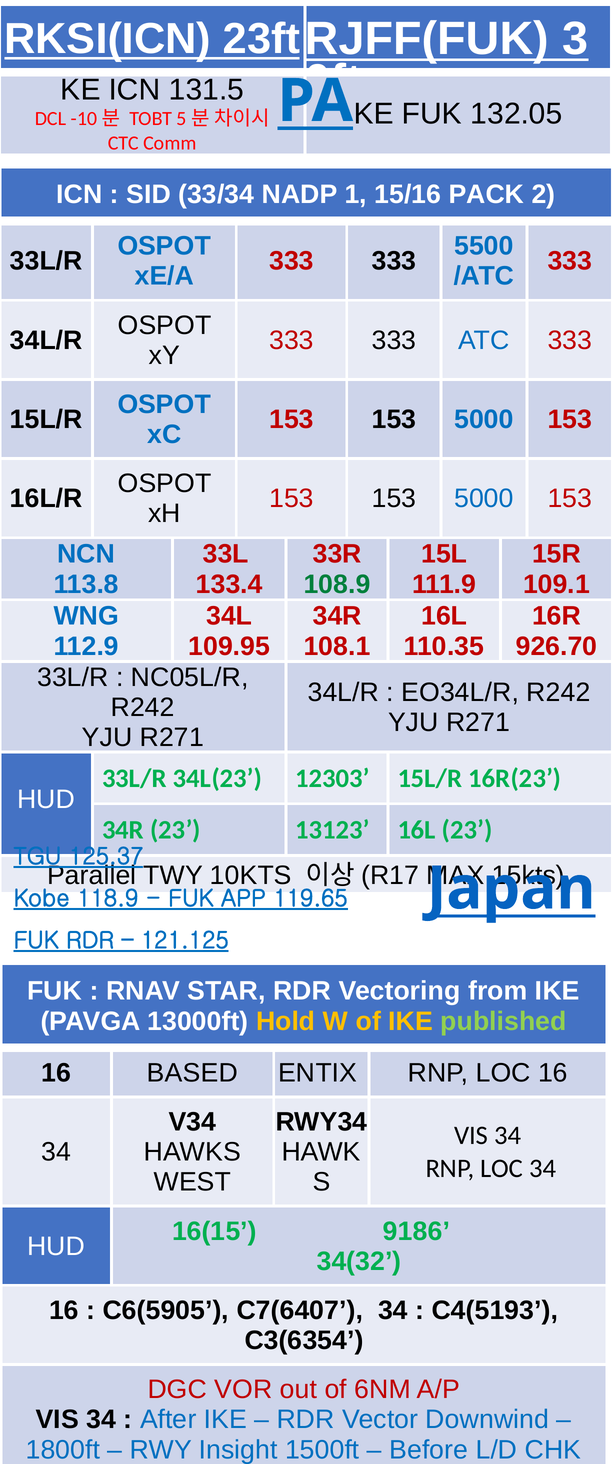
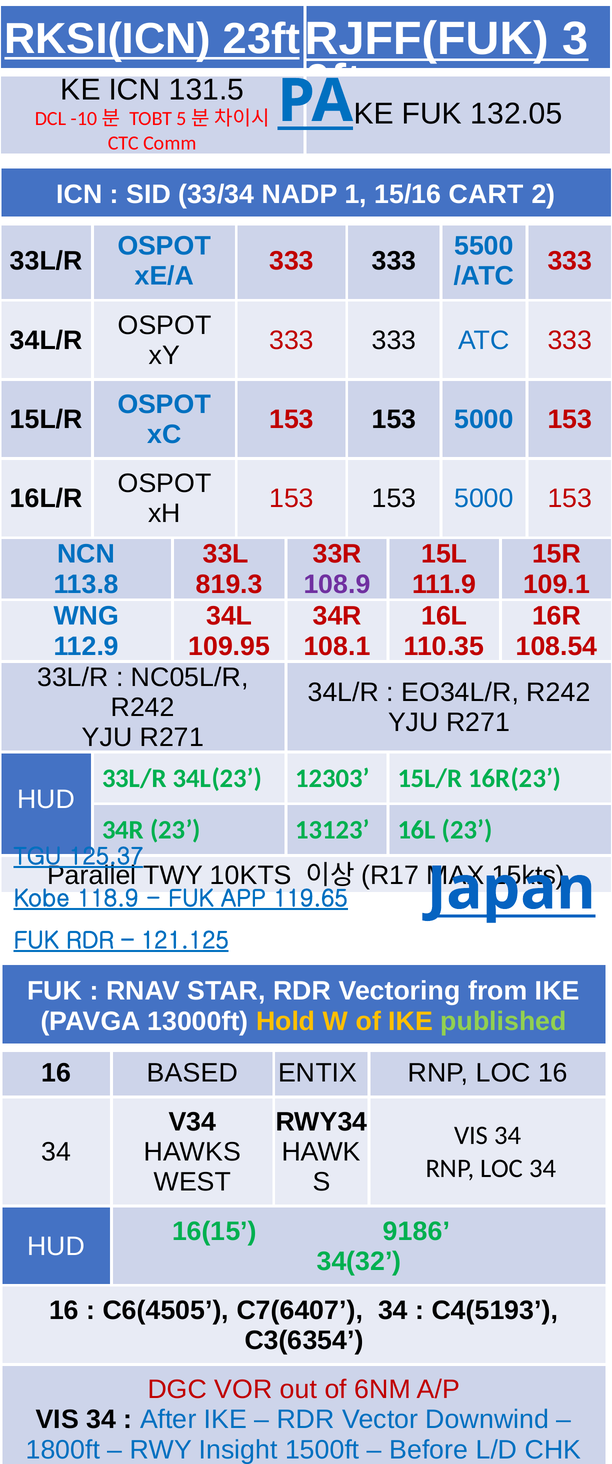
PACK: PACK -> CART
133.4: 133.4 -> 819.3
108.9 colour: green -> purple
926.70: 926.70 -> 108.54
C6(5905: C6(5905 -> C6(4505
